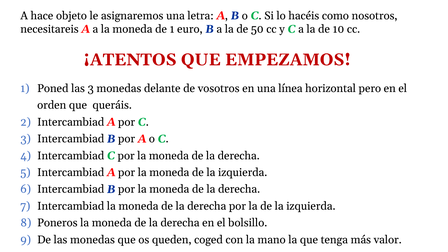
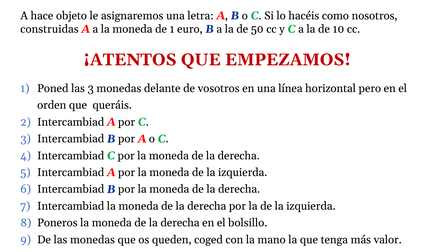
necesitareis: necesitareis -> construidas
